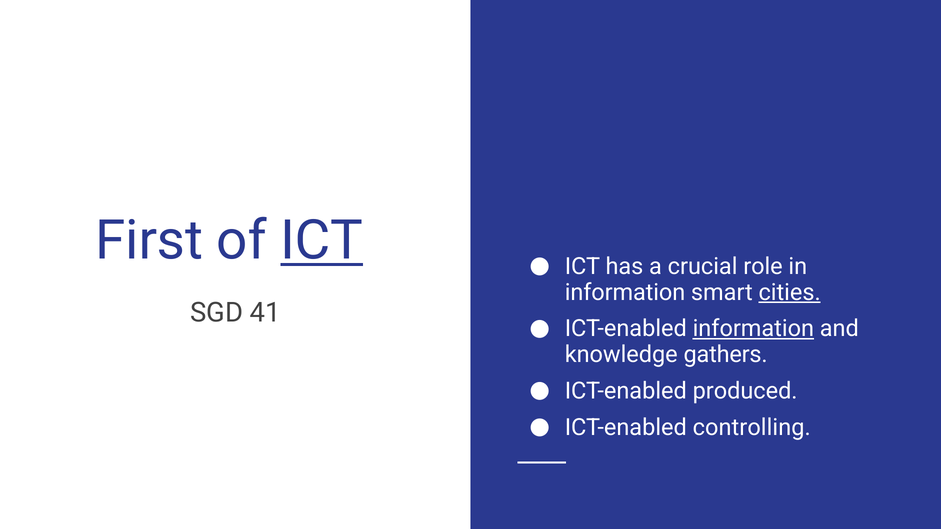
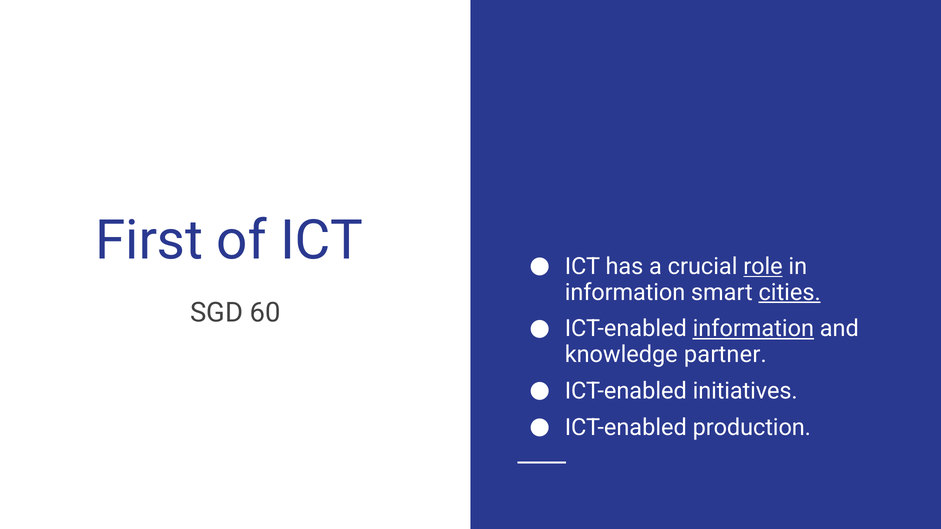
ICT at (322, 241) underline: present -> none
role underline: none -> present
41: 41 -> 60
gathers: gathers -> partner
produced: produced -> initiatives
controlling: controlling -> production
